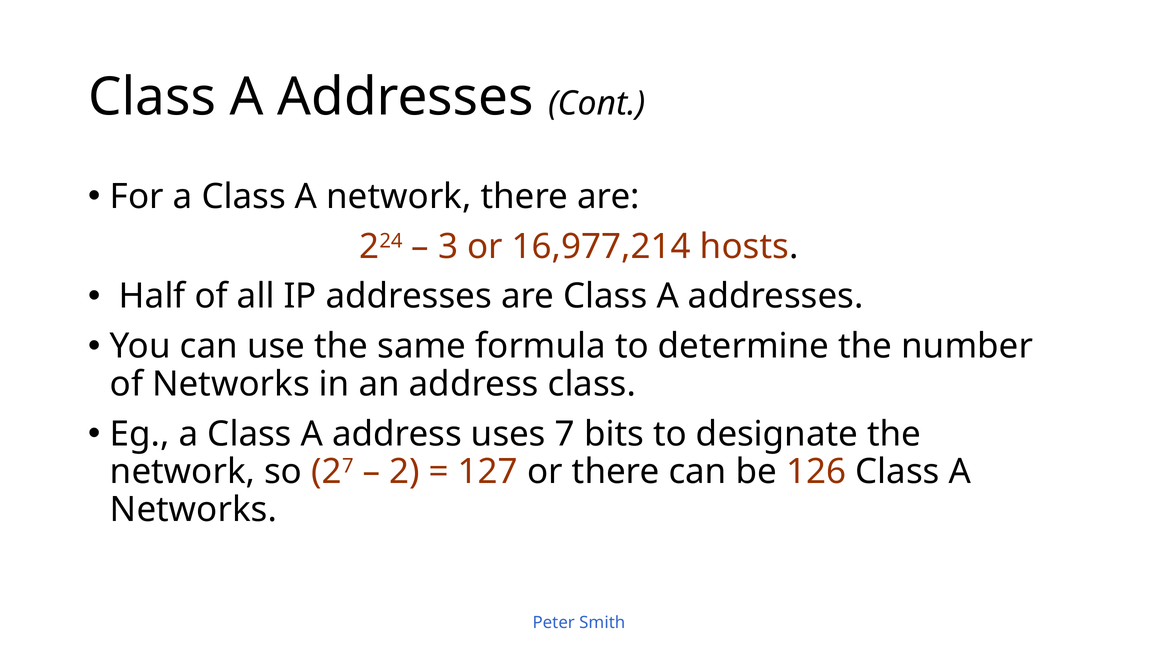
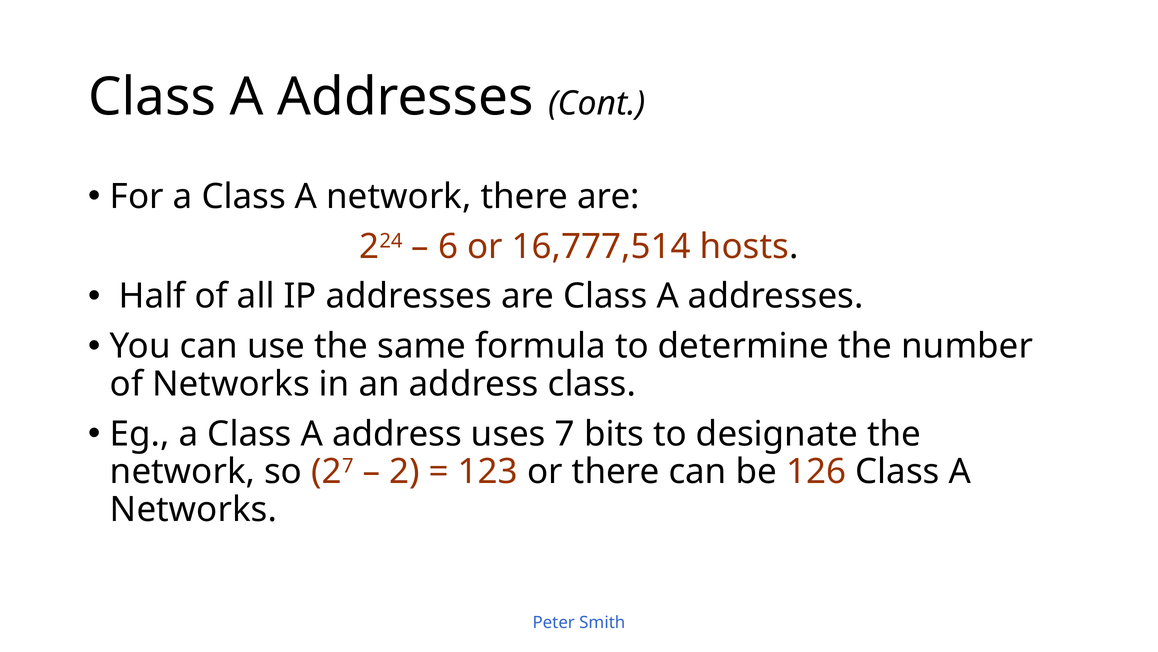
3: 3 -> 6
16,977,214: 16,977,214 -> 16,777,514
127: 127 -> 123
